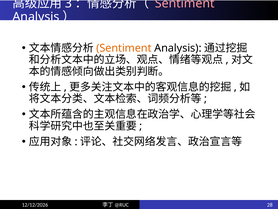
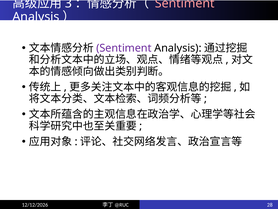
Sentiment at (124, 48) colour: orange -> purple
